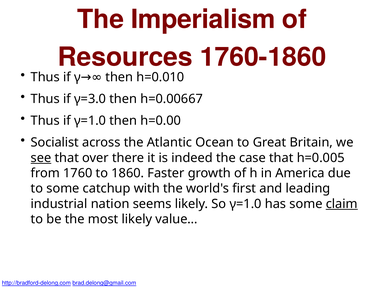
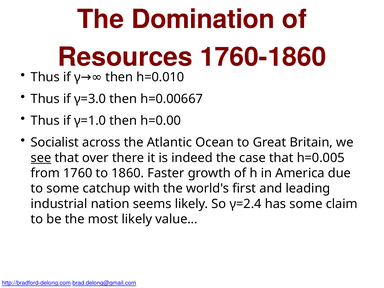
Imperialism: Imperialism -> Domination
So γ=1.0: γ=1.0 -> γ=2.4
claim underline: present -> none
